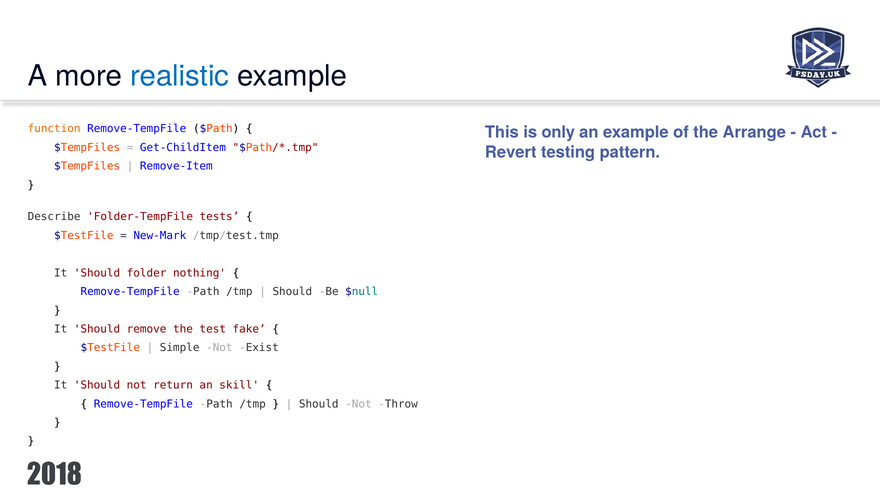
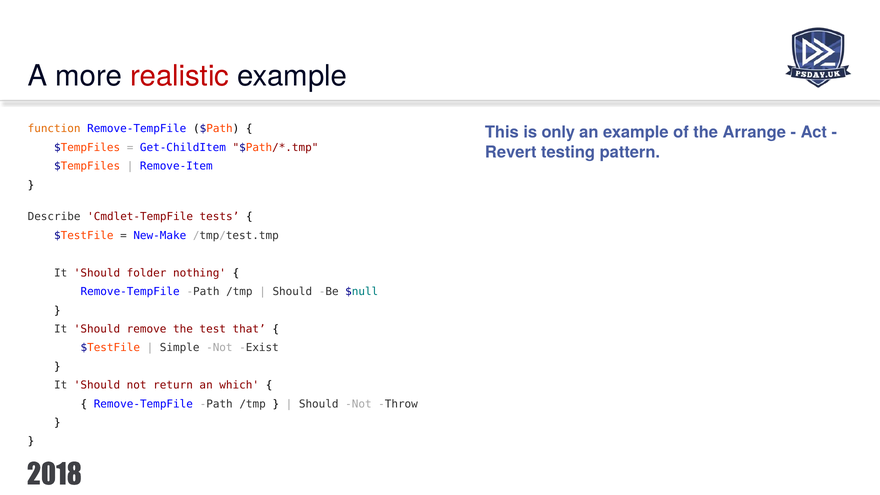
realistic colour: blue -> red
Folder-TempFile: Folder-TempFile -> Cmdlet-TempFile
New-Mark: New-Mark -> New-Make
fake: fake -> that
skill: skill -> which
